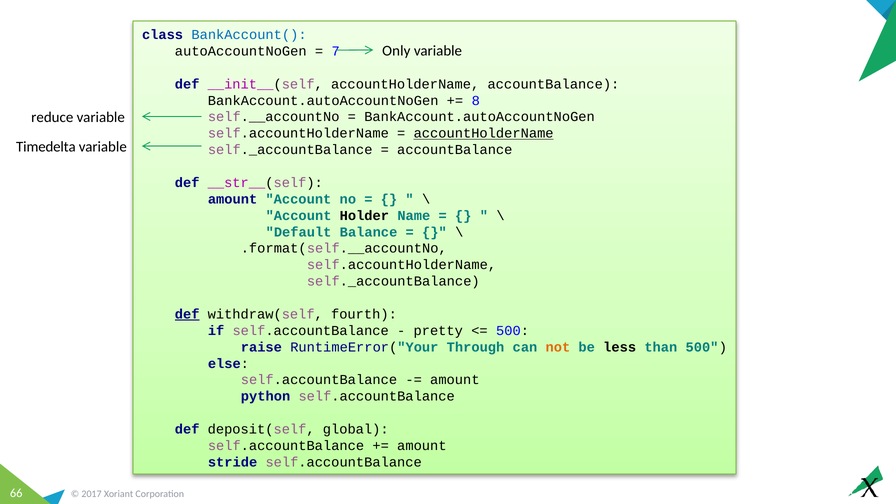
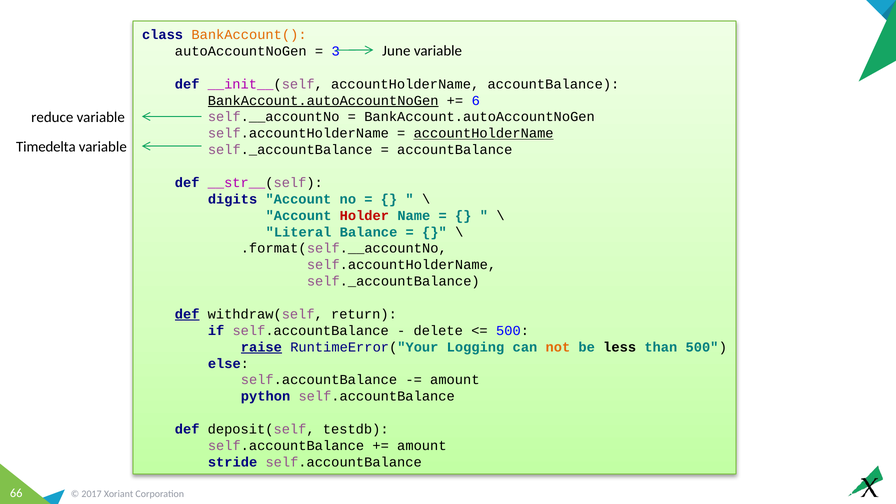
BankAccount( colour: blue -> orange
Only: Only -> June
7: 7 -> 3
BankAccount.autoAccountNoGen at (323, 100) underline: none -> present
8: 8 -> 6
amount at (233, 199): amount -> digits
Holder colour: black -> red
Default: Default -> Literal
fourth: fourth -> return
pretty: pretty -> delete
raise underline: none -> present
Through: Through -> Logging
global: global -> testdb
